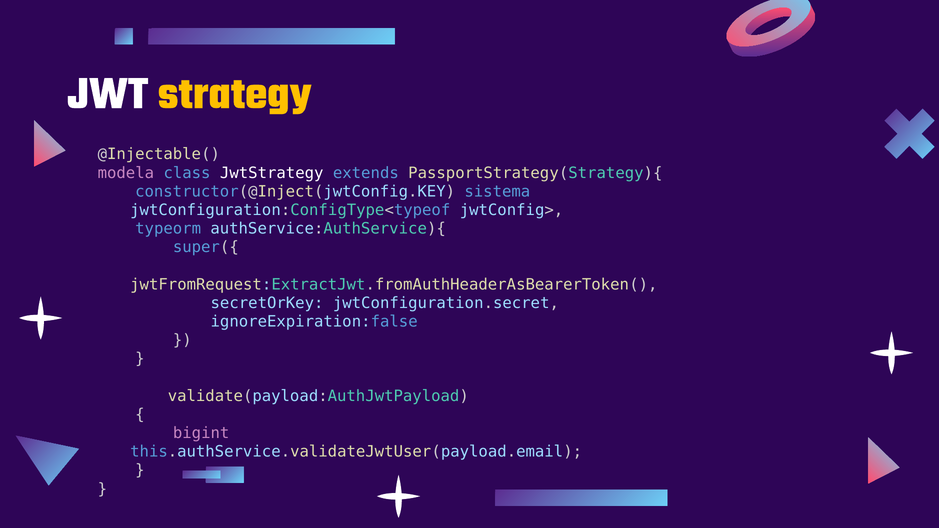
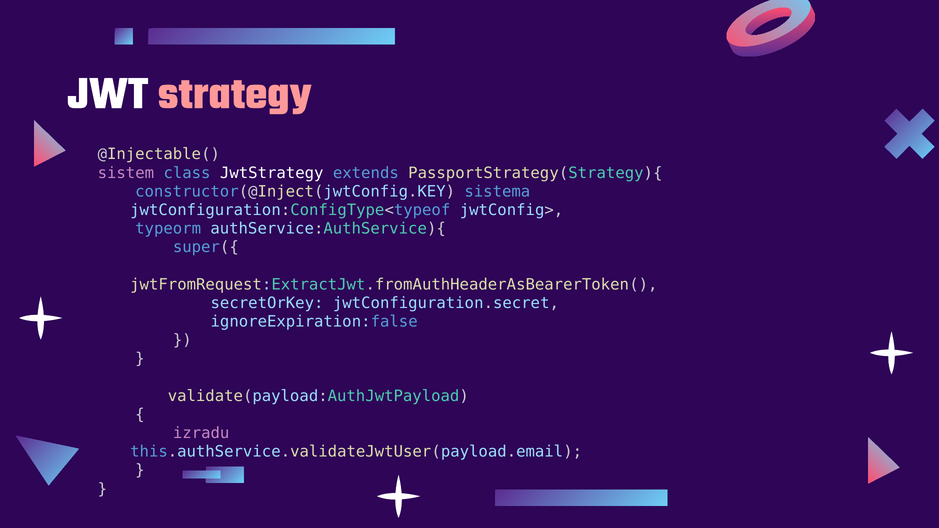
strategy colour: yellow -> pink
modela: modela -> sistem
bigint: bigint -> izradu
